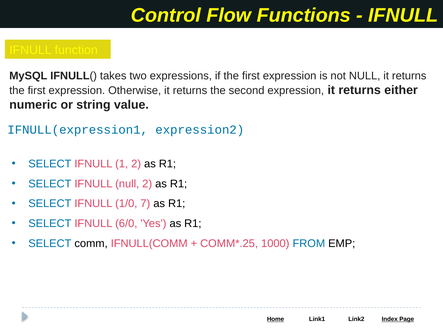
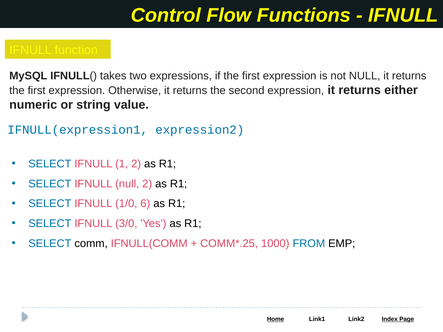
7: 7 -> 6
6/0: 6/0 -> 3/0
